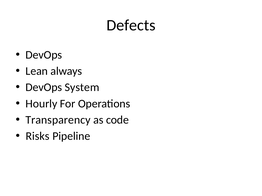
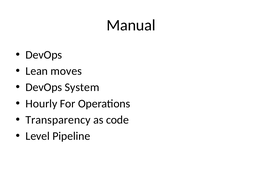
Defects: Defects -> Manual
always: always -> moves
Risks: Risks -> Level
